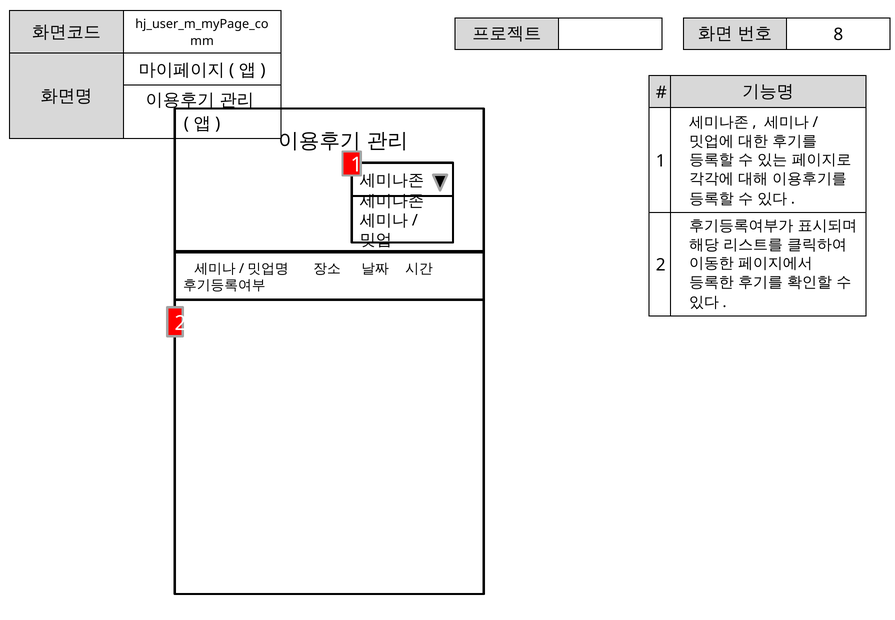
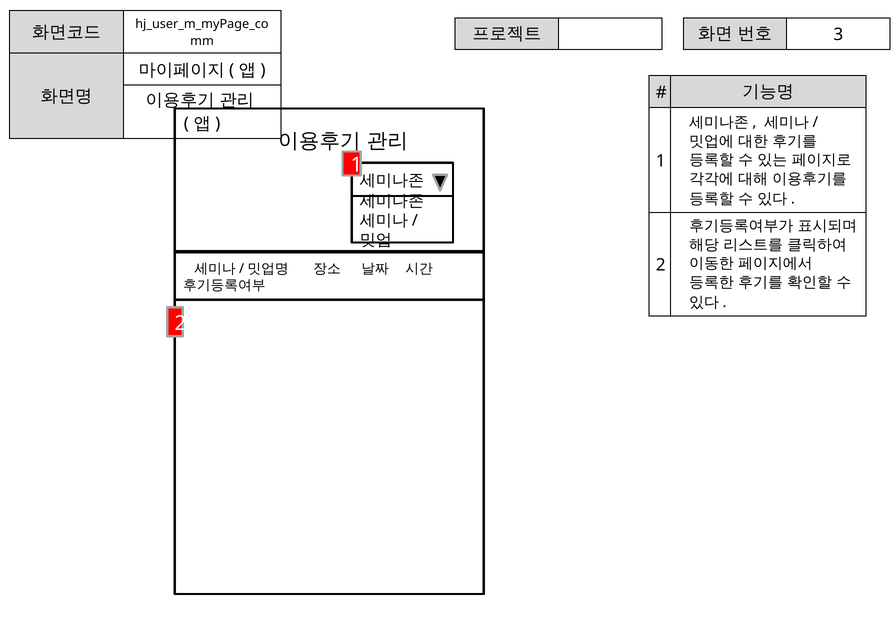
8: 8 -> 3
